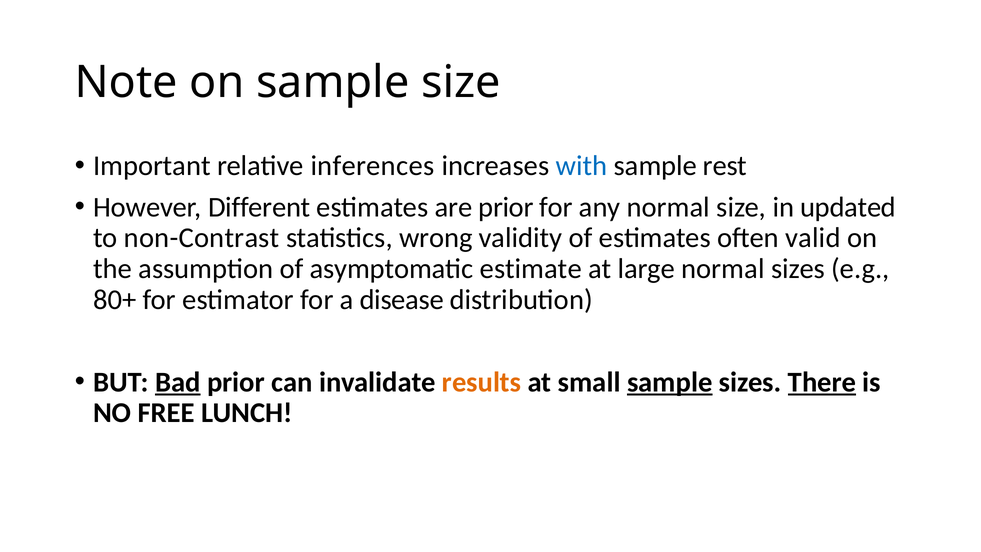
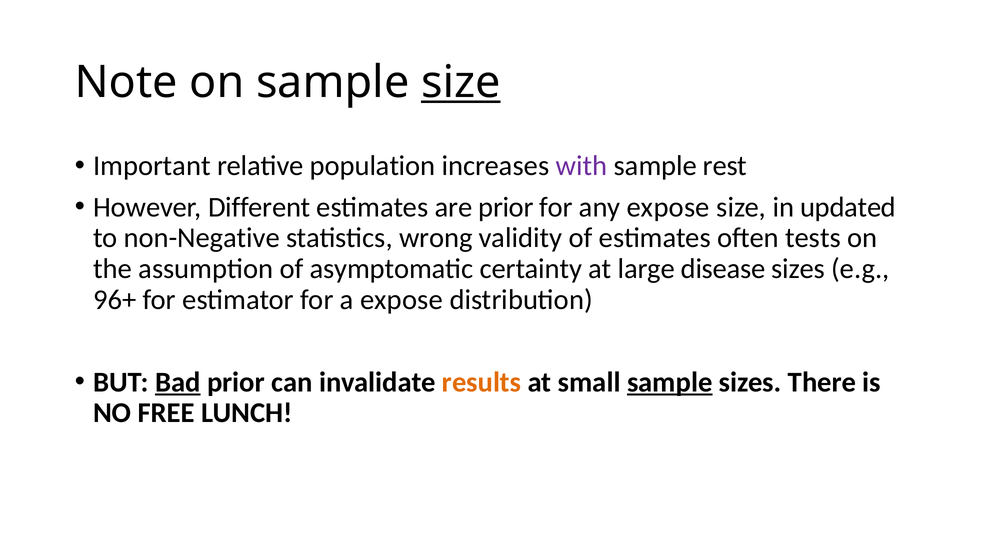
size at (461, 82) underline: none -> present
inferences: inferences -> population
with colour: blue -> purple
any normal: normal -> expose
non-Contrast: non-Contrast -> non-Negative
valid: valid -> tests
estimate: estimate -> certainty
large normal: normal -> disease
80+: 80+ -> 96+
a disease: disease -> expose
There underline: present -> none
